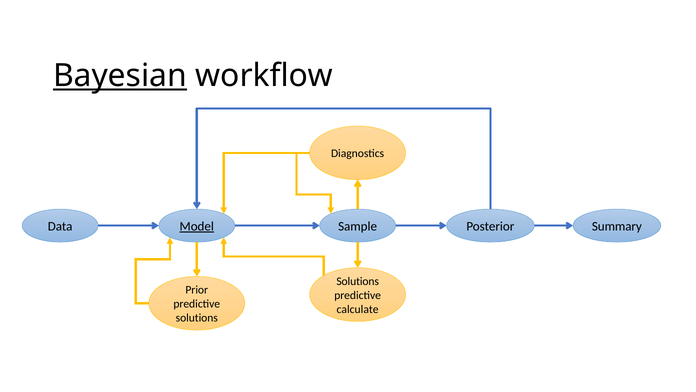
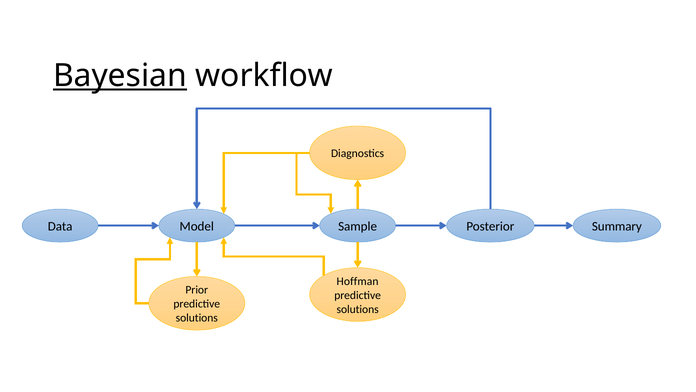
Model underline: present -> none
Solutions at (358, 281): Solutions -> Hoffman
calculate at (358, 309): calculate -> solutions
